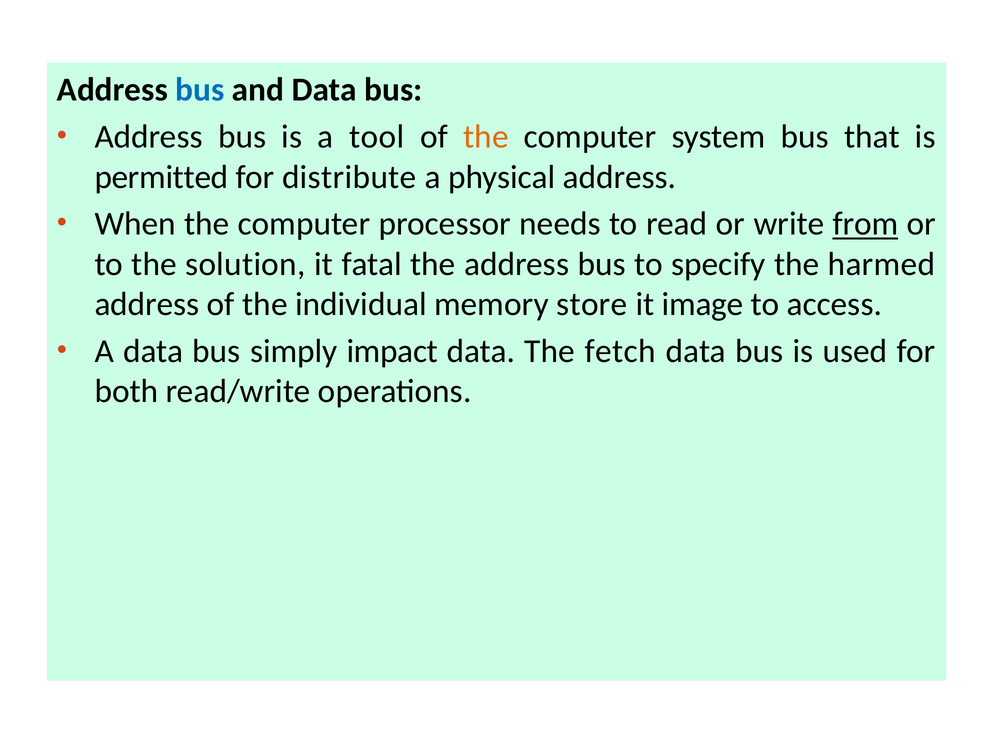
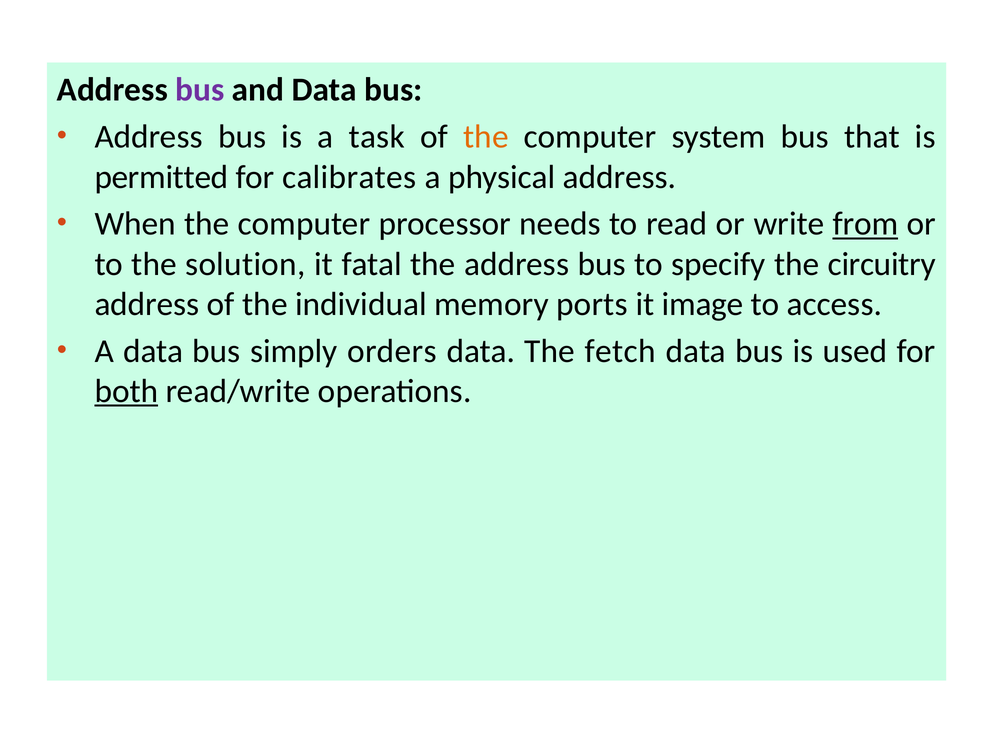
bus at (200, 90) colour: blue -> purple
tool: tool -> task
distribute: distribute -> calibrates
harmed: harmed -> circuitry
store: store -> ports
impact: impact -> orders
both underline: none -> present
